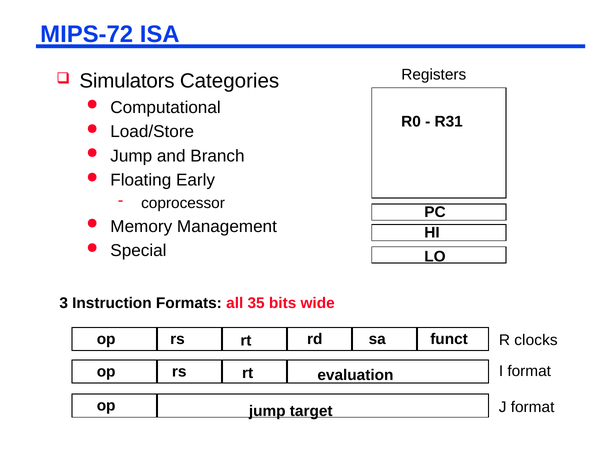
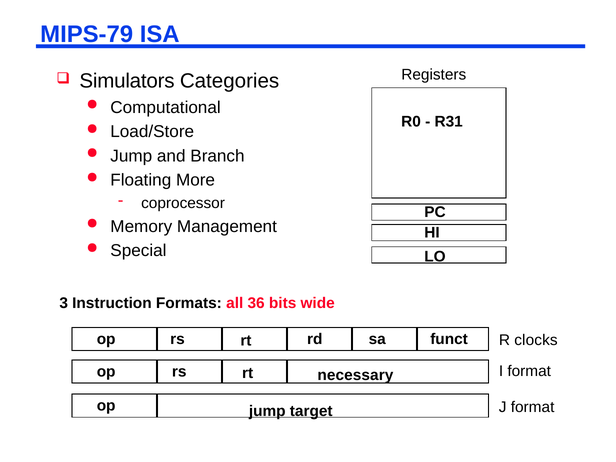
MIPS-72: MIPS-72 -> MIPS-79
Early: Early -> More
35: 35 -> 36
evaluation: evaluation -> necessary
